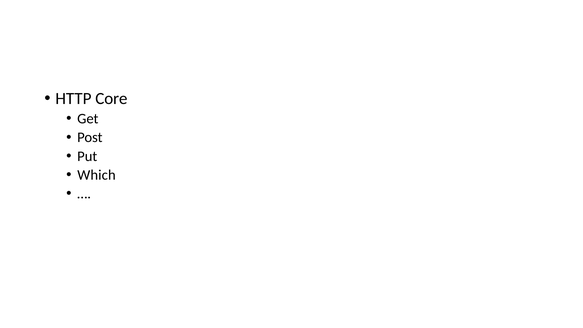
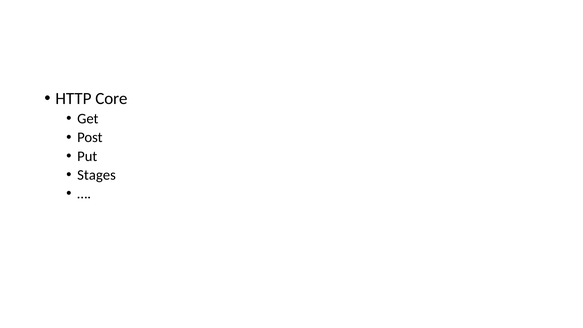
Which: Which -> Stages
